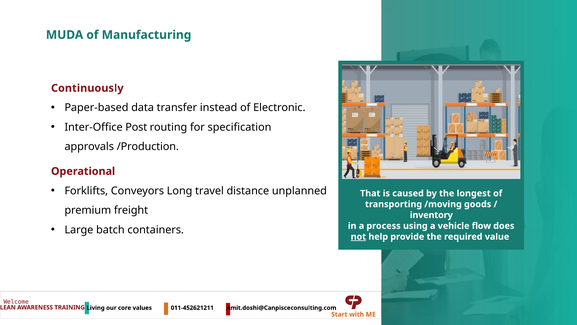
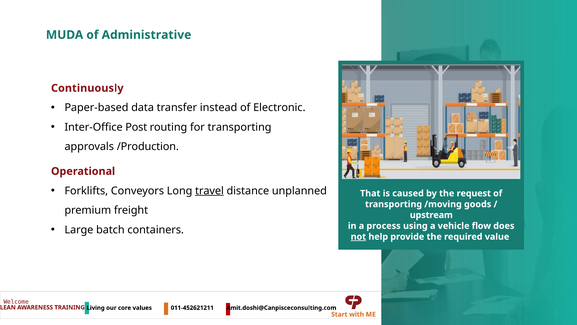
Manufacturing: Manufacturing -> Administrative
for specification: specification -> transporting
travel underline: none -> present
longest: longest -> request
inventory: inventory -> upstream
